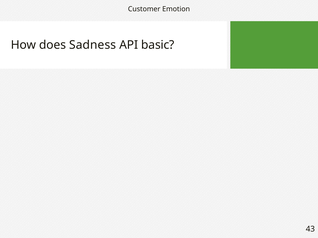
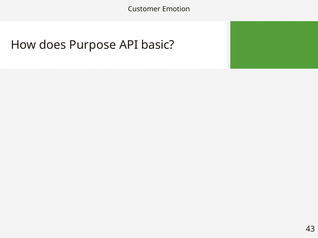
Sadness: Sadness -> Purpose
